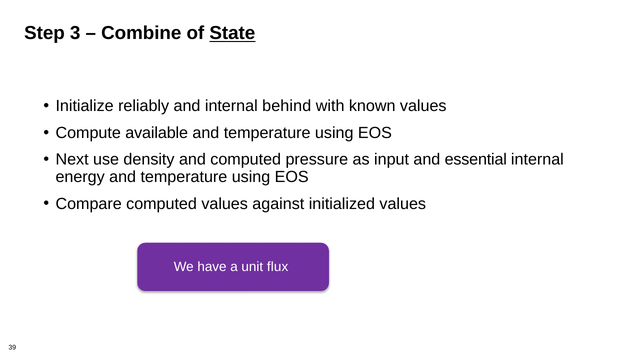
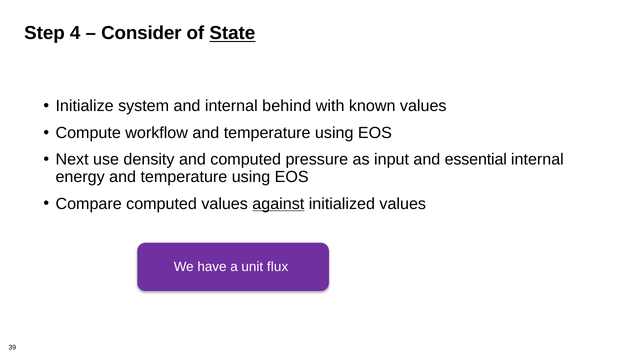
3: 3 -> 4
Combine: Combine -> Consider
reliably: reliably -> system
available: available -> workflow
against underline: none -> present
